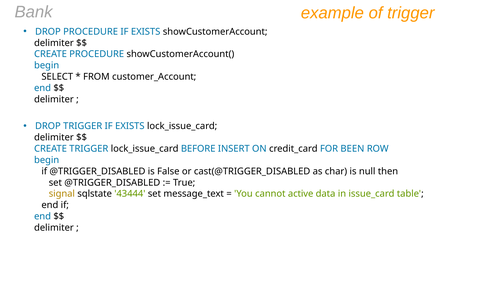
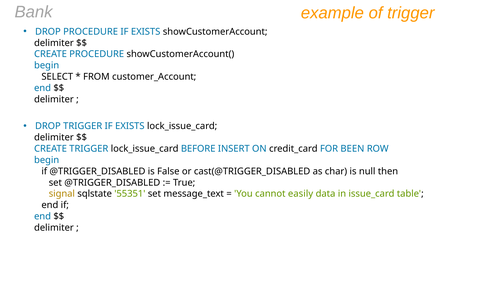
43444: 43444 -> 55351
active: active -> easily
